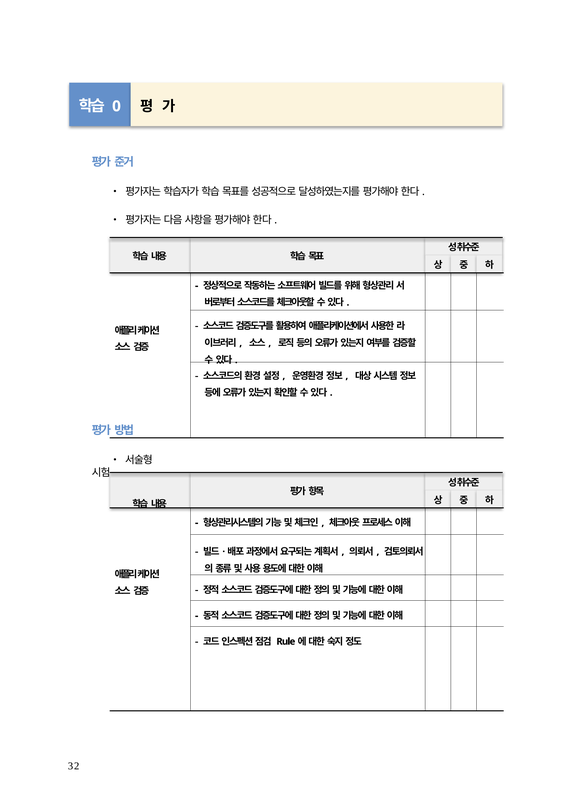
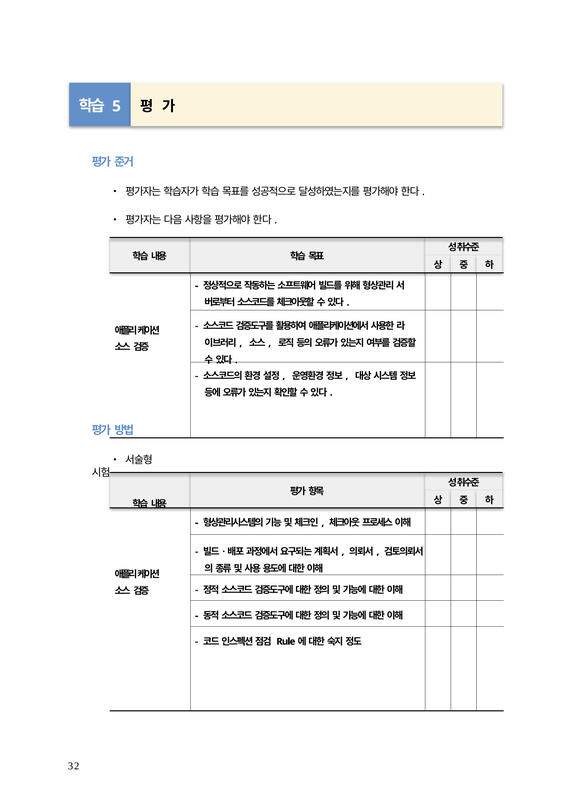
0: 0 -> 5
